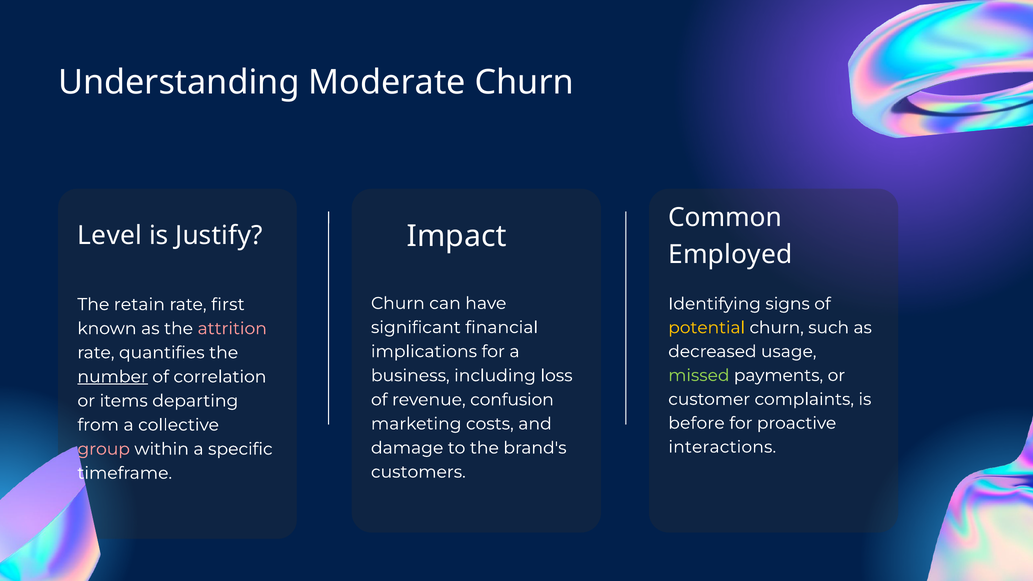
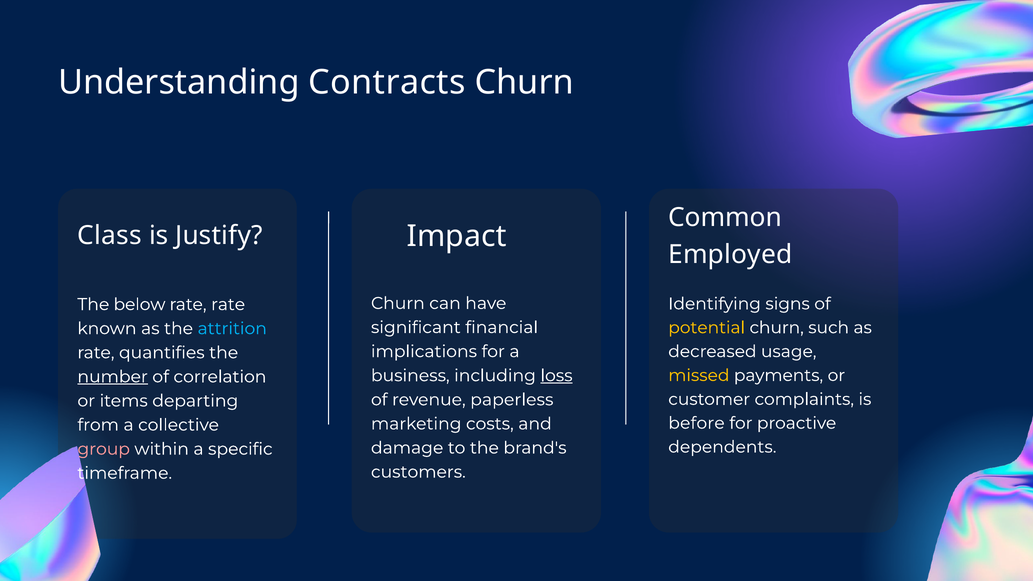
Moderate: Moderate -> Contracts
Level: Level -> Class
retain: retain -> below
rate first: first -> rate
attrition colour: pink -> light blue
missed colour: light green -> yellow
loss underline: none -> present
confusion: confusion -> paperless
interactions: interactions -> dependents
